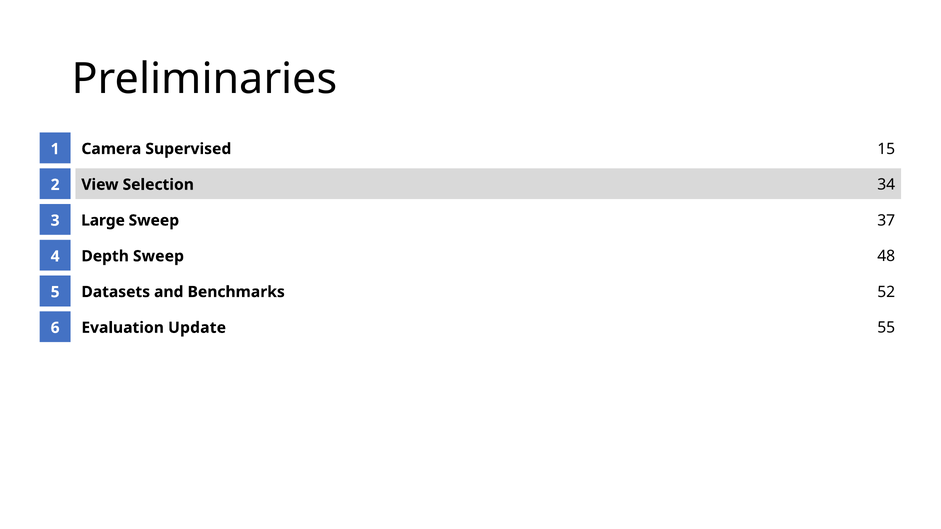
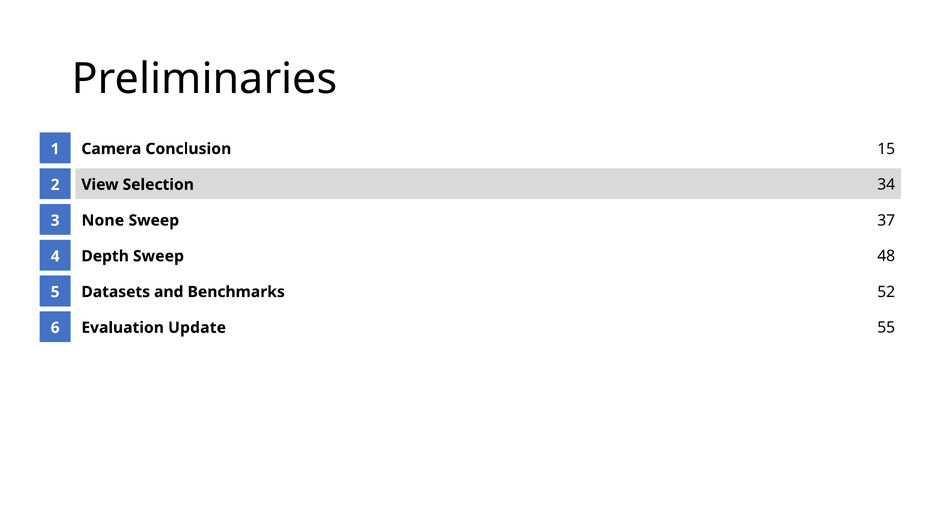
Supervised: Supervised -> Conclusion
Large: Large -> None
